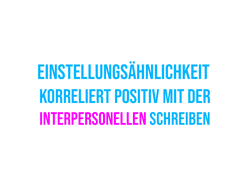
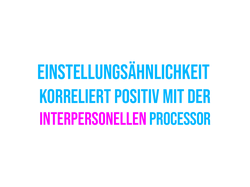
Schreiben: Schreiben -> Processor
